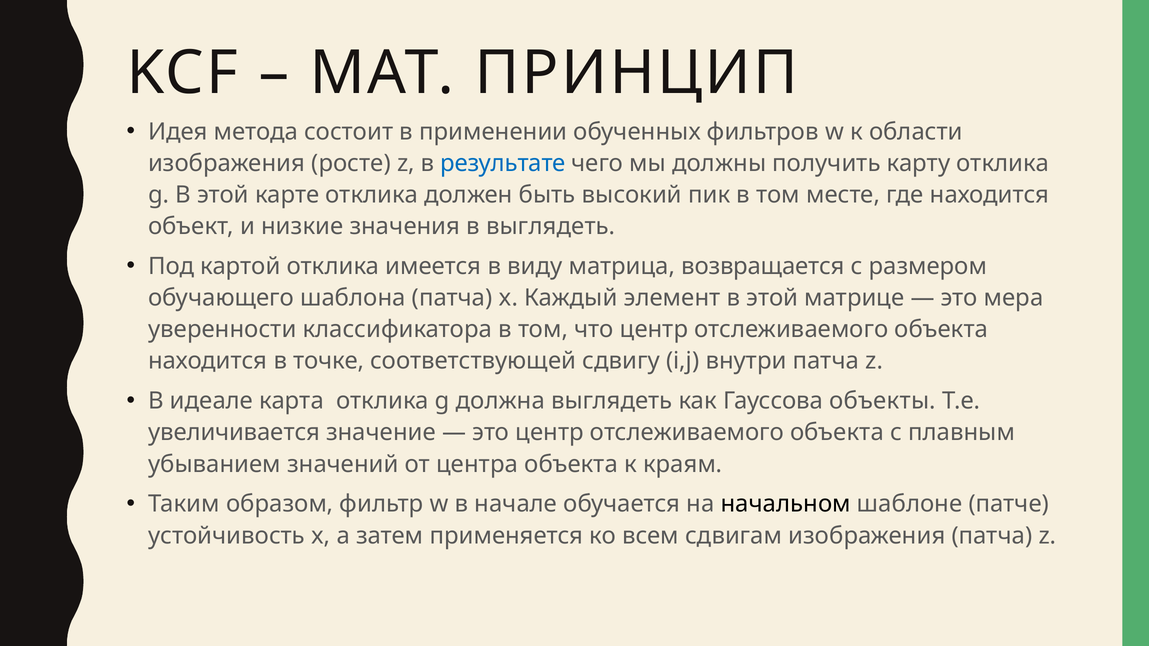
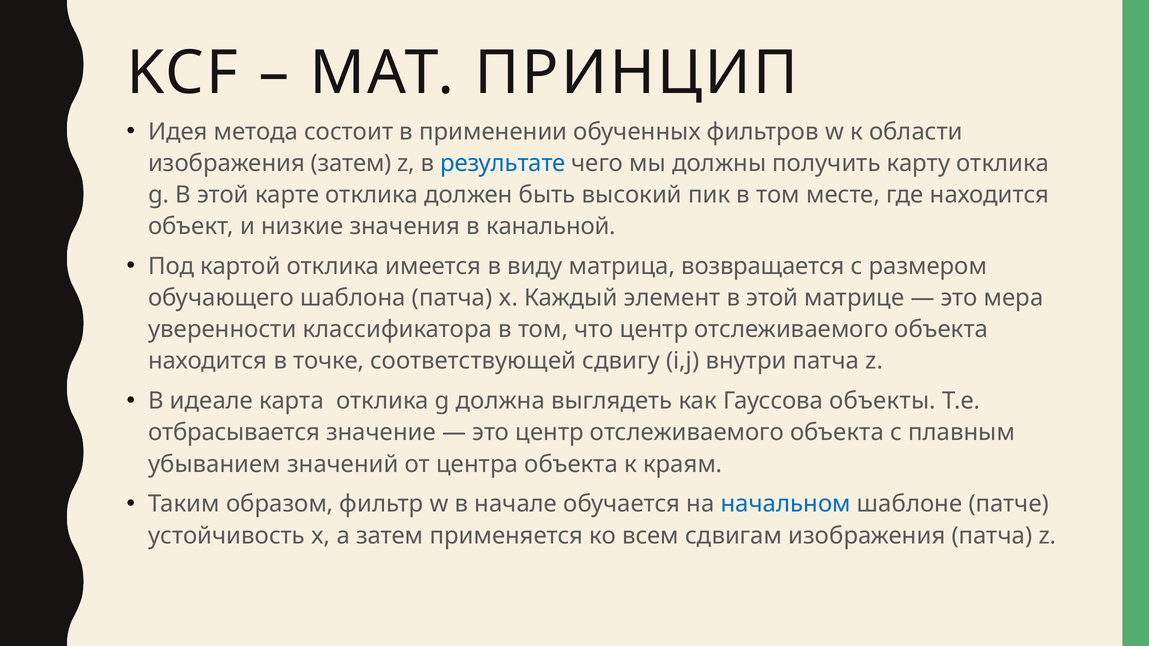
изображения росте: росте -> затем
в выглядеть: выглядеть -> канальной
увеличивается: увеличивается -> отбрасывается
начальном colour: black -> blue
